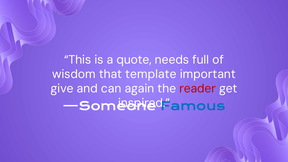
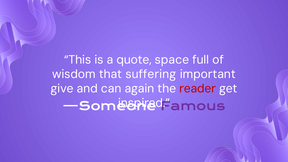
needs: needs -> space
template: template -> suffering
Famous colour: blue -> purple
